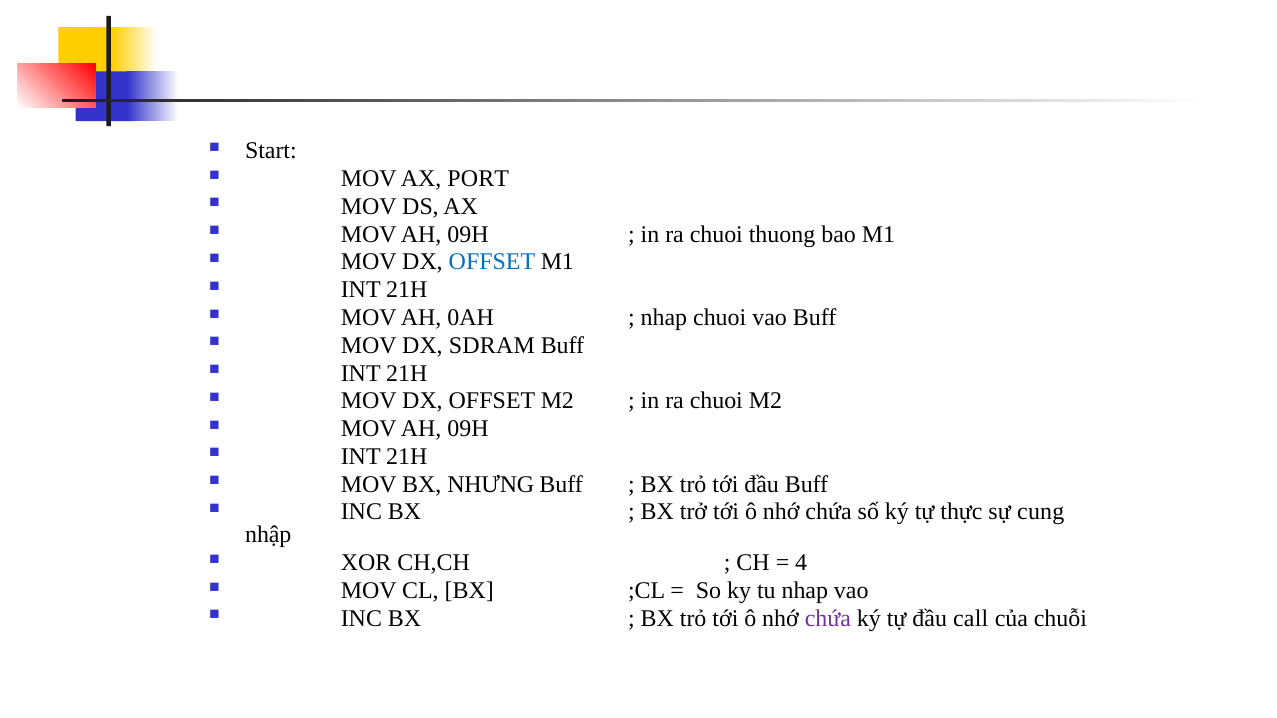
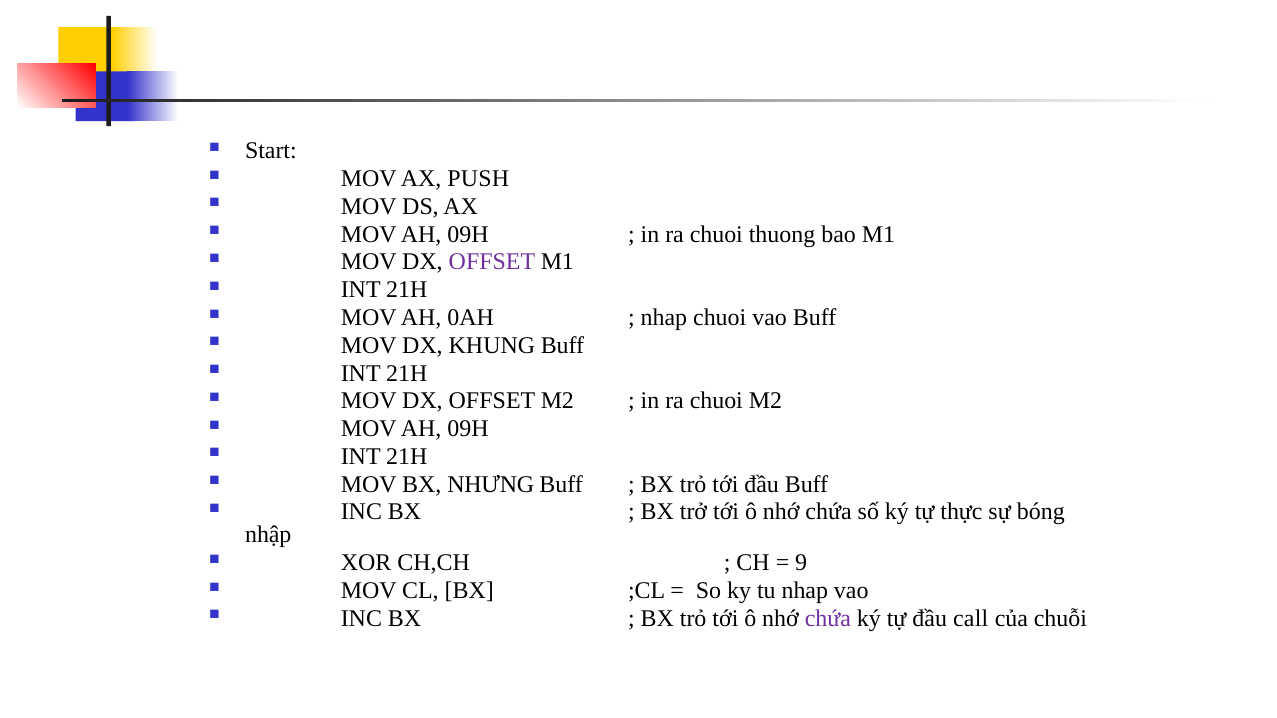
PORT: PORT -> PUSH
OFFSET at (492, 262) colour: blue -> purple
SDRAM: SDRAM -> KHUNG
cung: cung -> bóng
4: 4 -> 9
